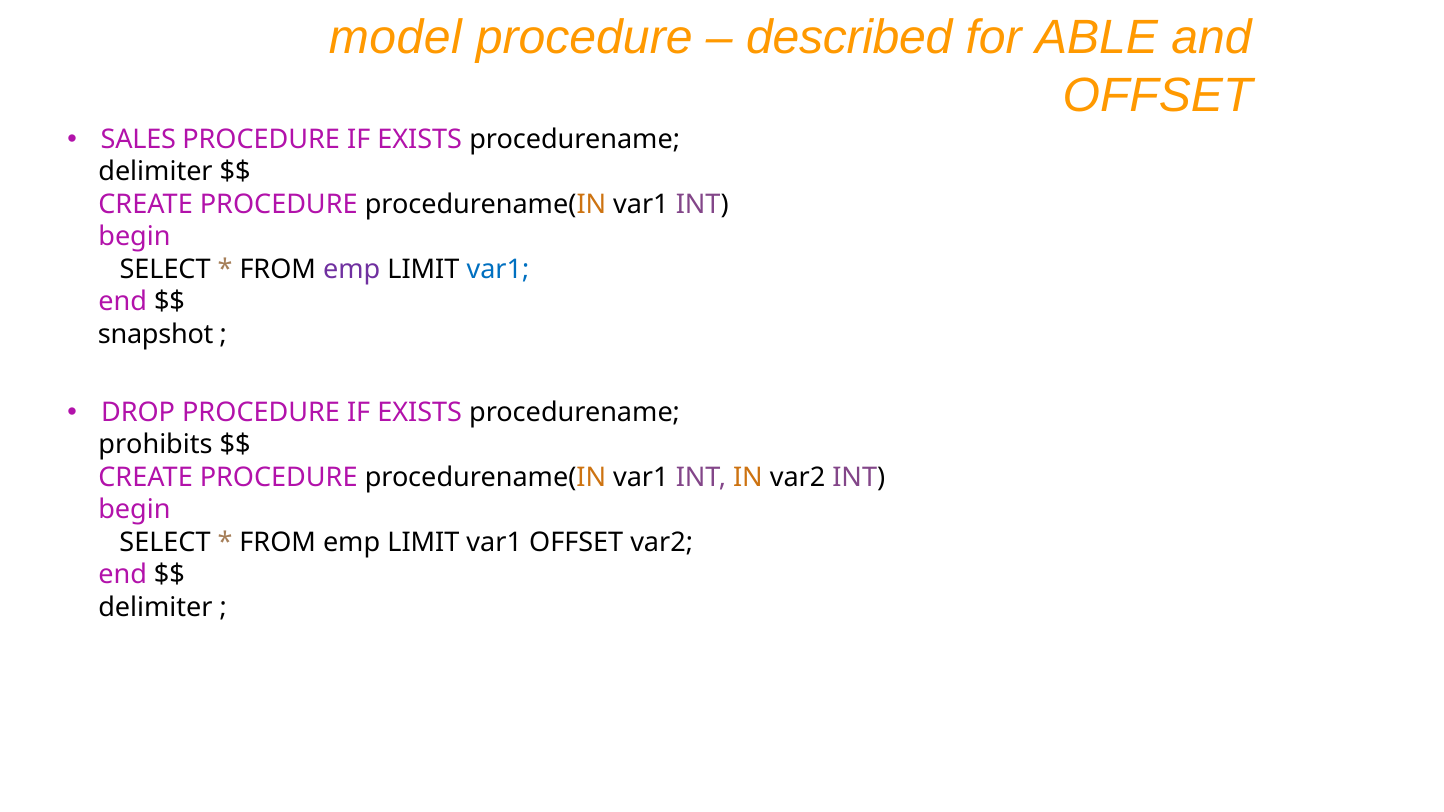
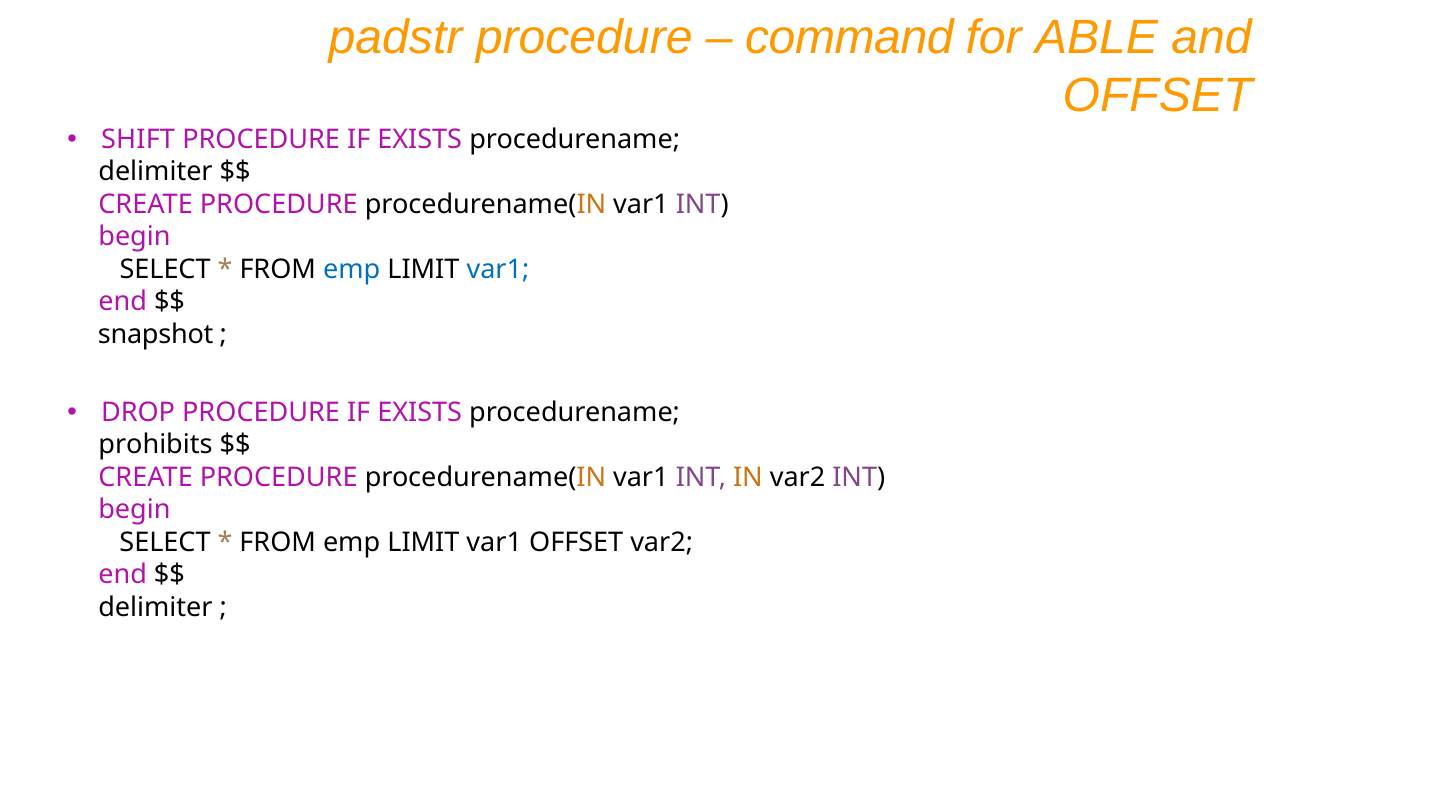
model: model -> padstr
described: described -> command
SALES: SALES -> SHIFT
emp at (352, 270) colour: purple -> blue
